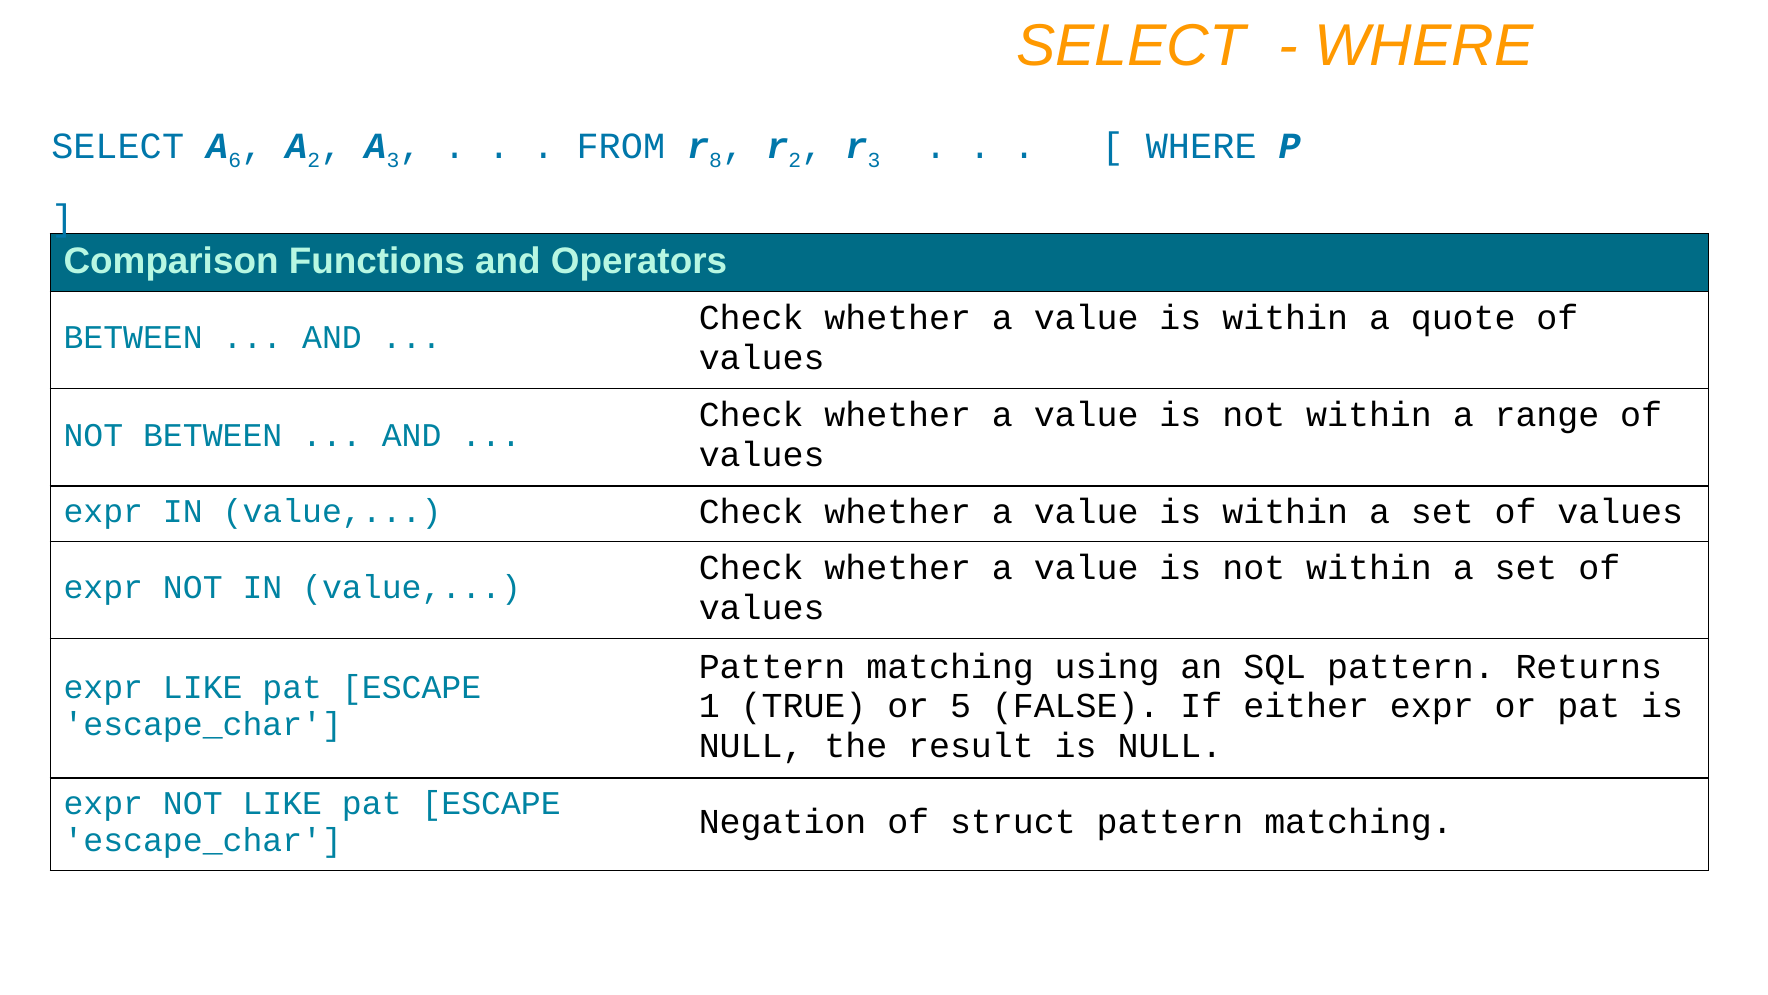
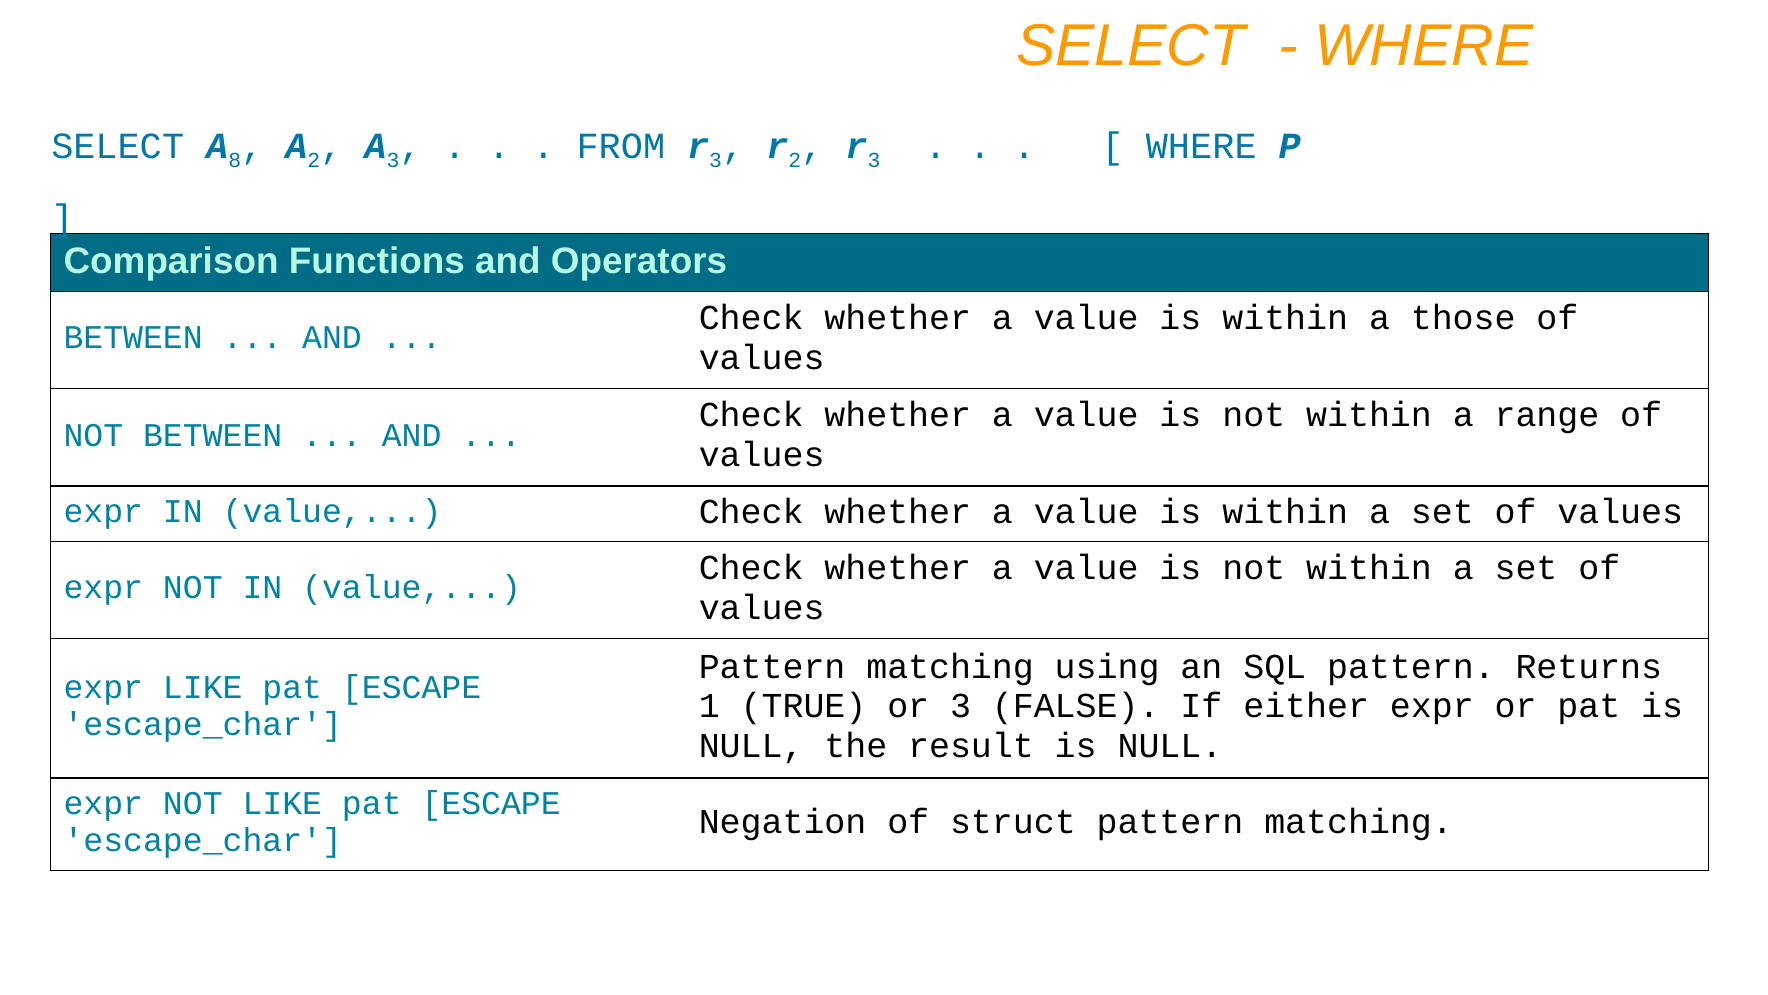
6: 6 -> 8
8 at (716, 160): 8 -> 3
quote: quote -> those
or 5: 5 -> 3
